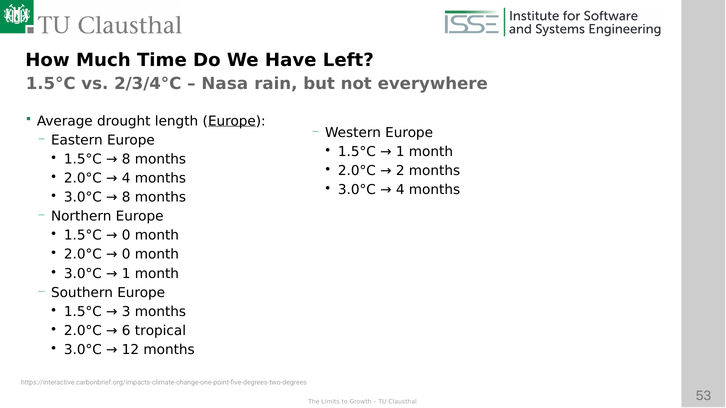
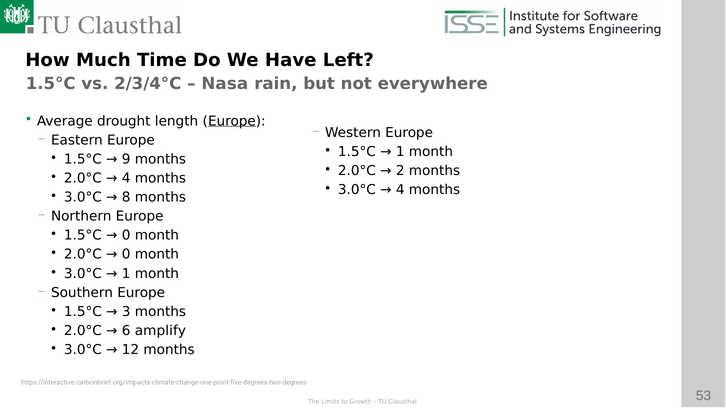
8 at (126, 159): 8 -> 9
tropical: tropical -> amplify
